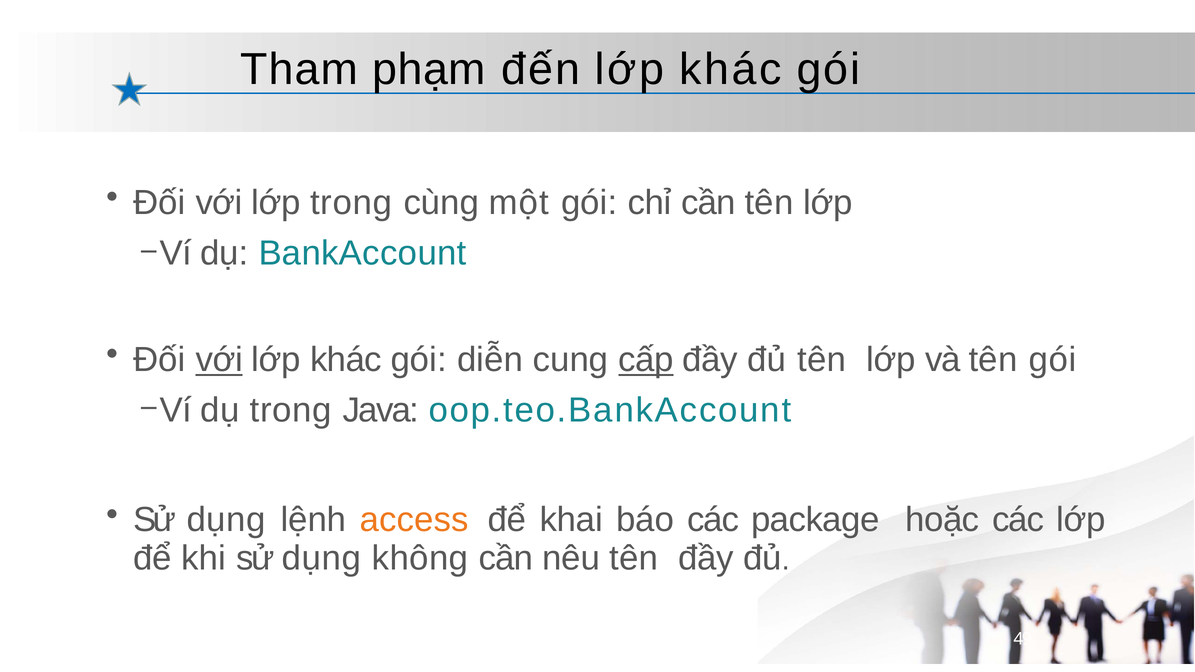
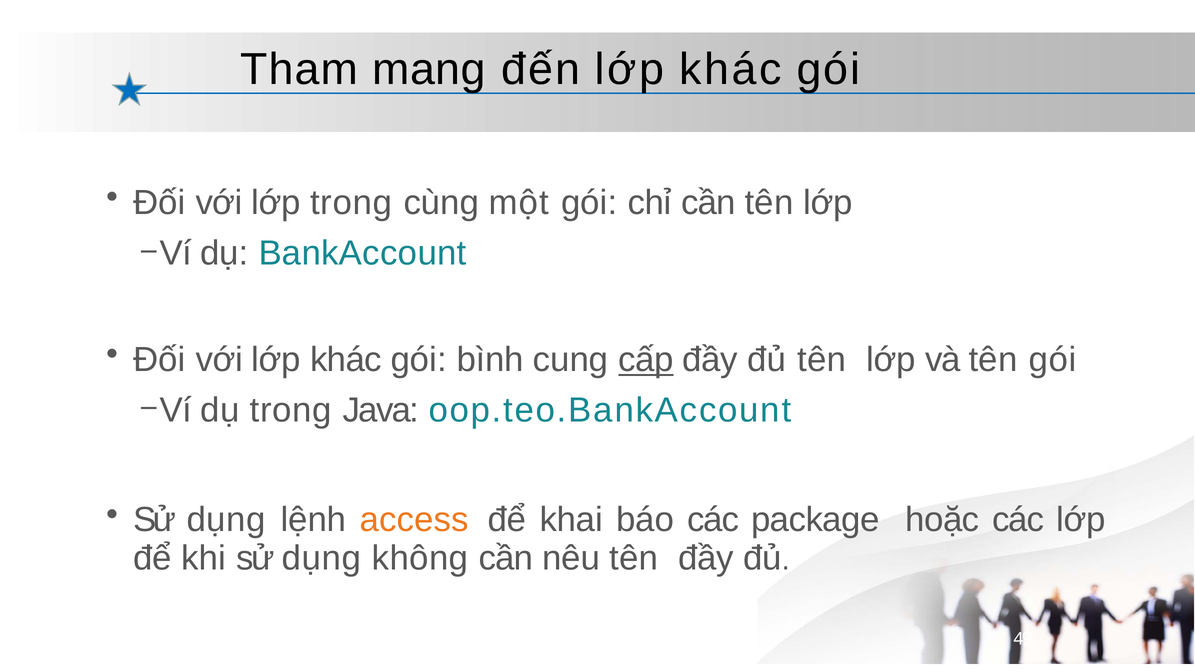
phạm: phạm -> mang
với at (219, 360) underline: present -> none
diễn: diễn -> bình
